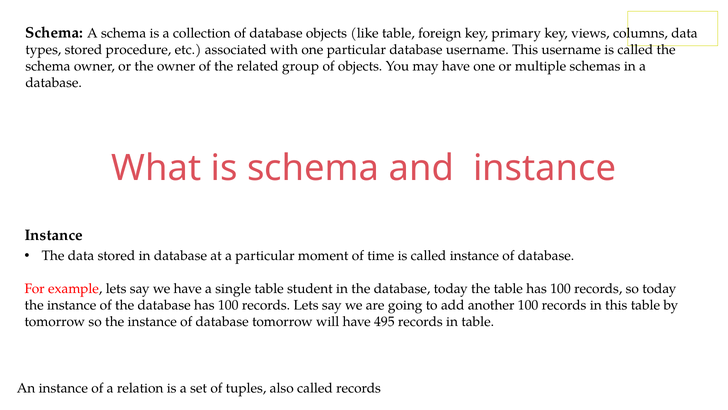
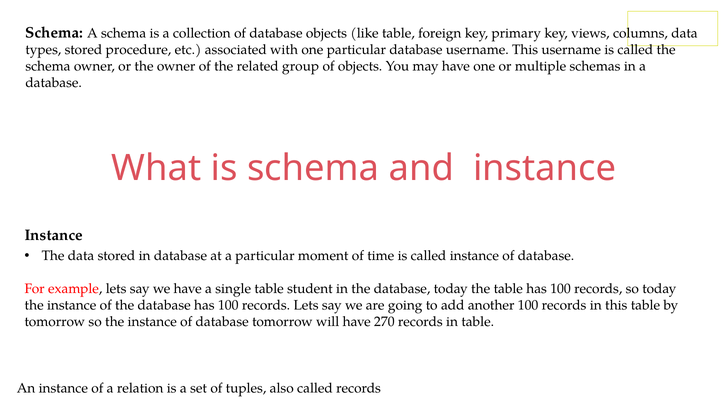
495: 495 -> 270
